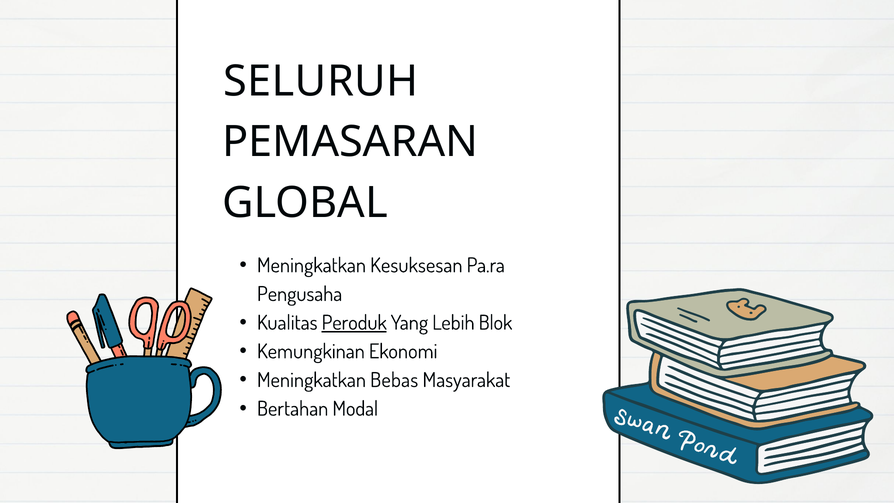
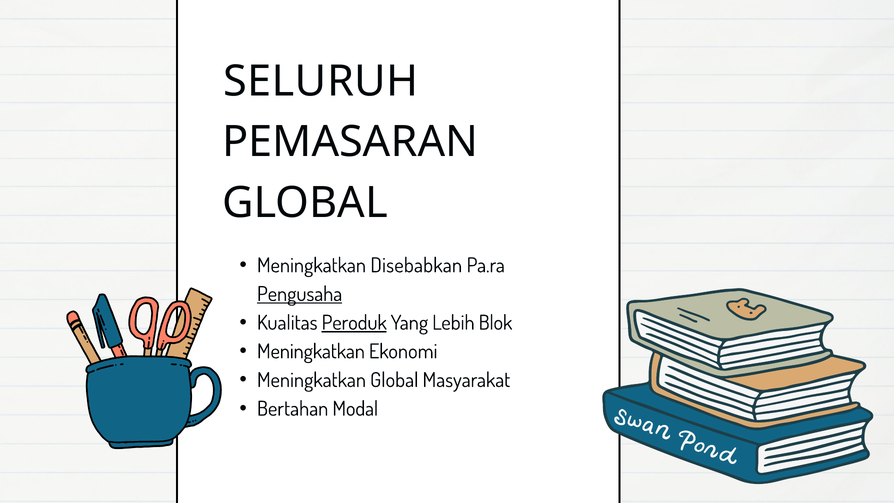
Kesuksesan: Kesuksesan -> Disebabkan
Pengusaha underline: none -> present
Kemungkinan at (311, 352): Kemungkinan -> Meningkatkan
Meningkatkan Bebas: Bebas -> Global
